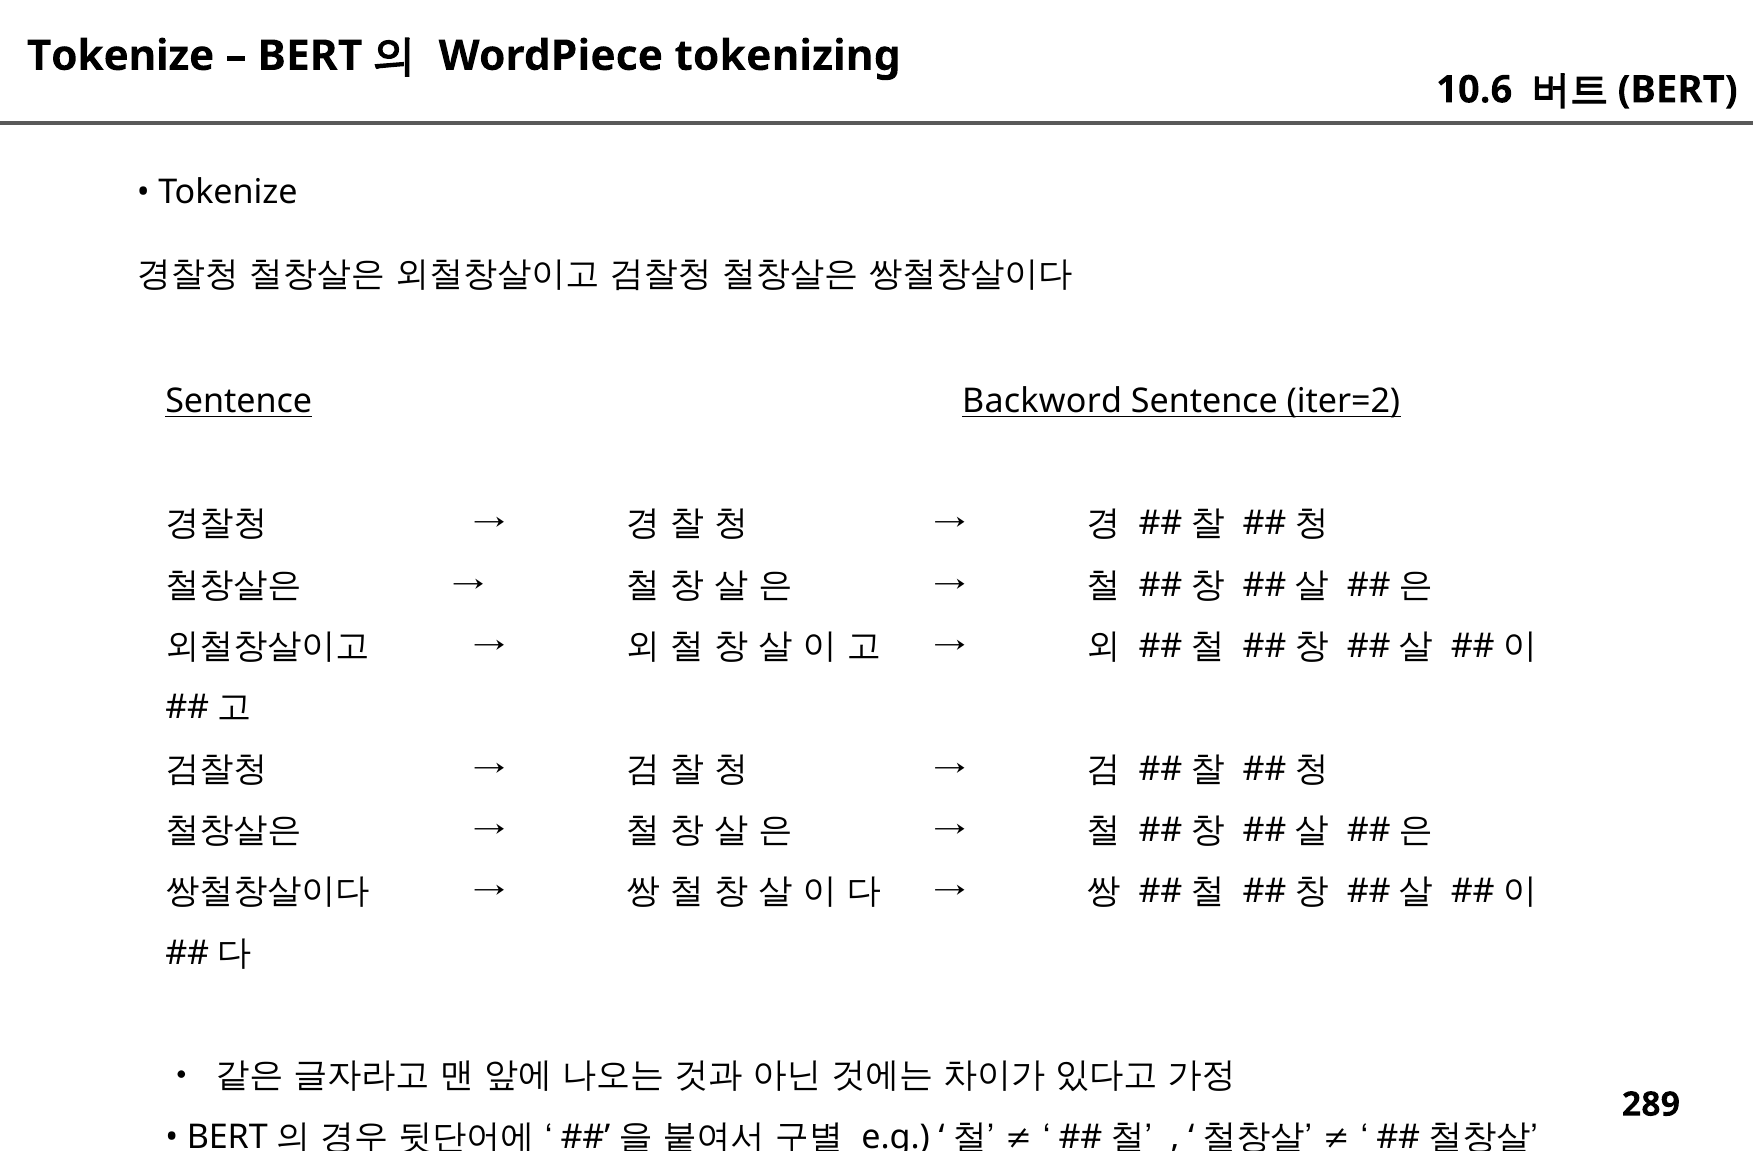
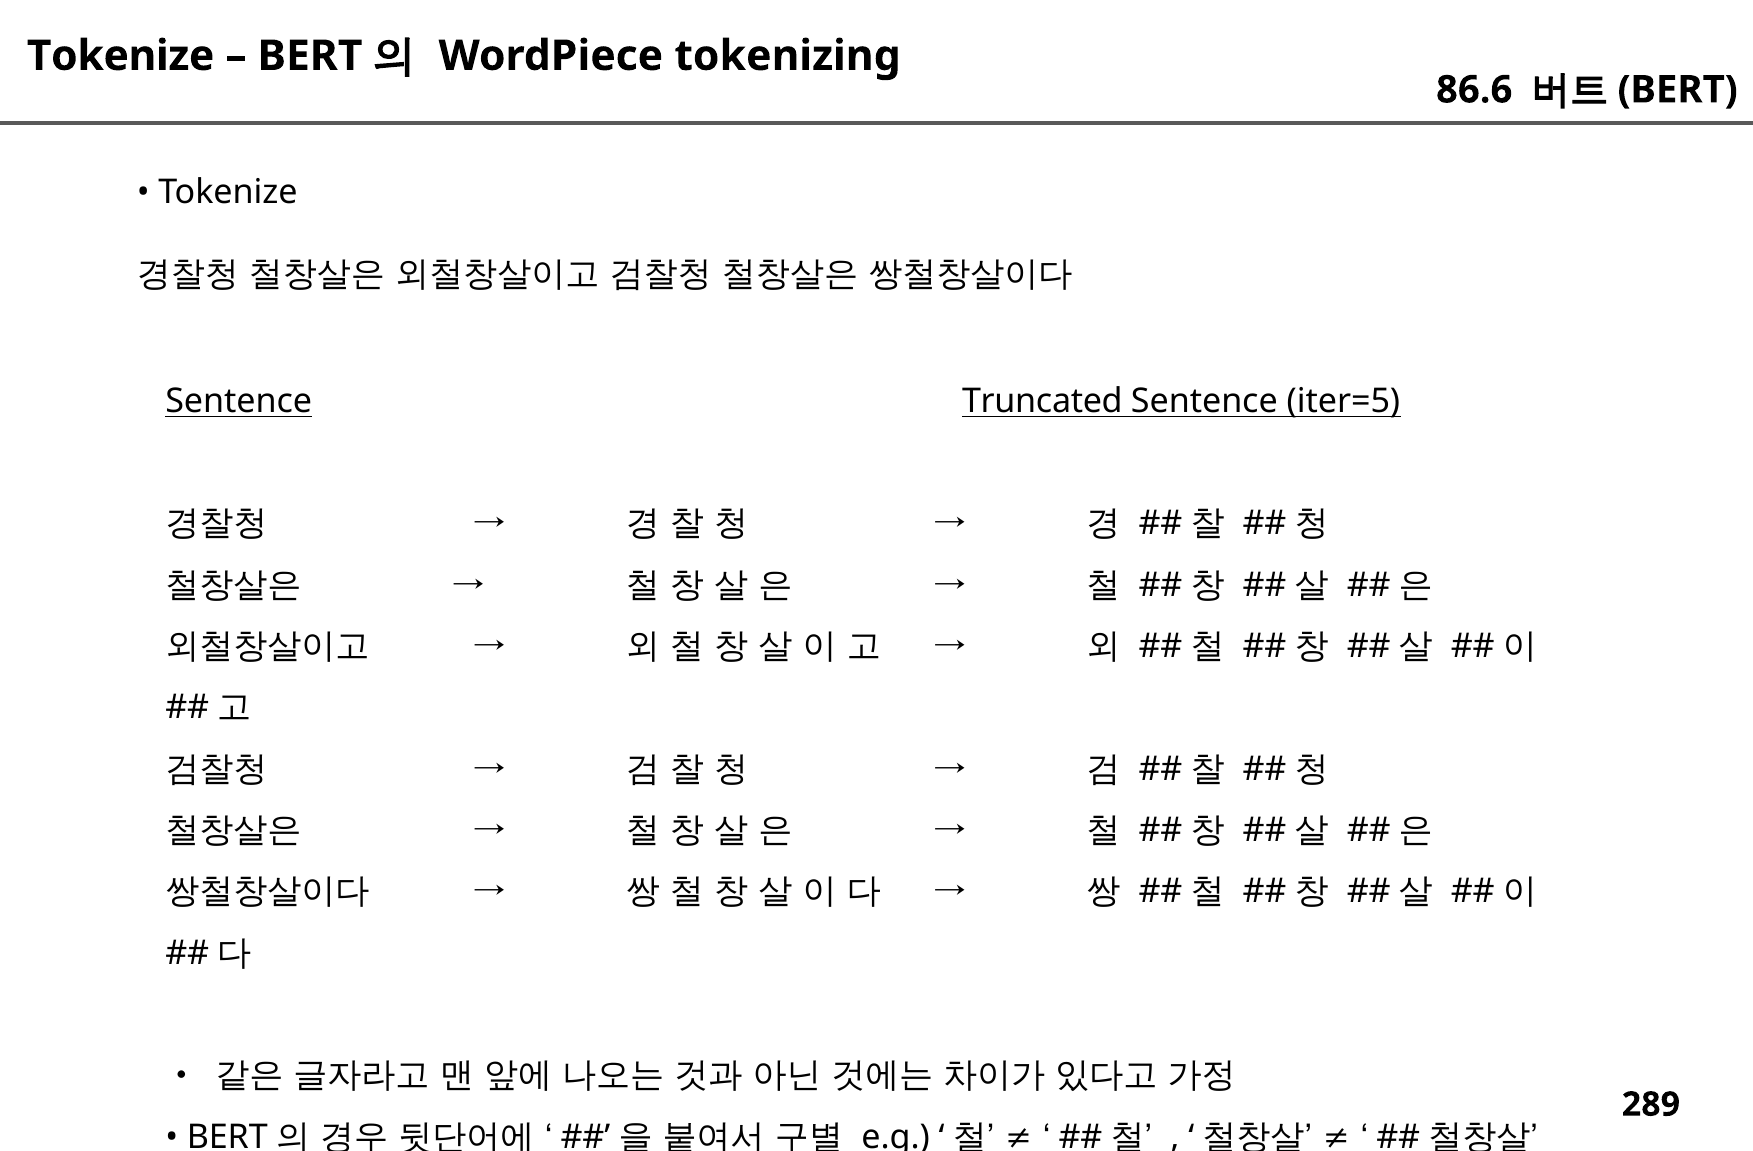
10.6: 10.6 -> 86.6
Backword: Backword -> Truncated
iter=2: iter=2 -> iter=5
